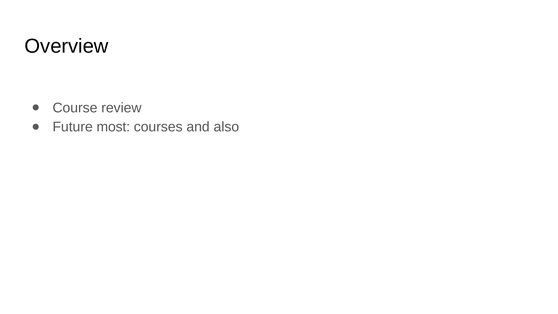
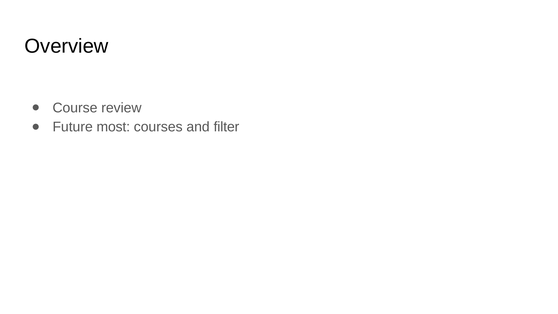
also: also -> filter
